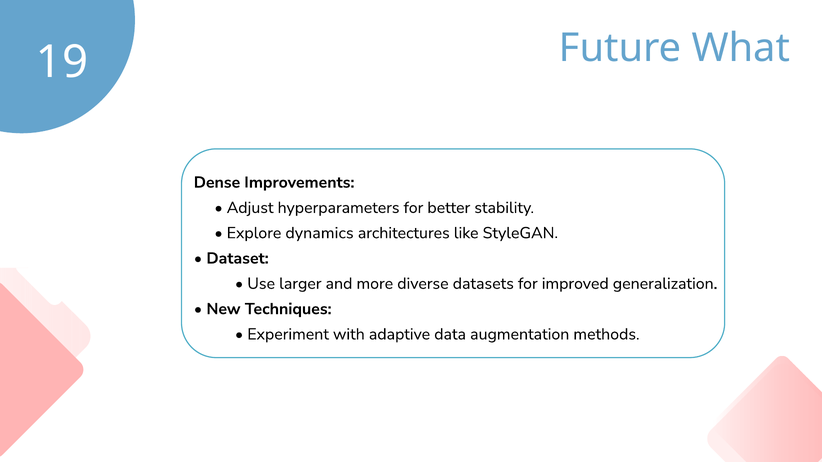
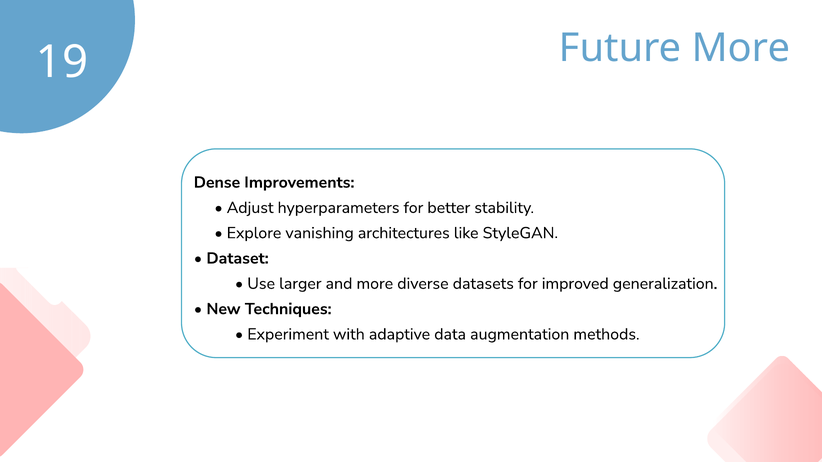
Future What: What -> More
dynamics: dynamics -> vanishing
